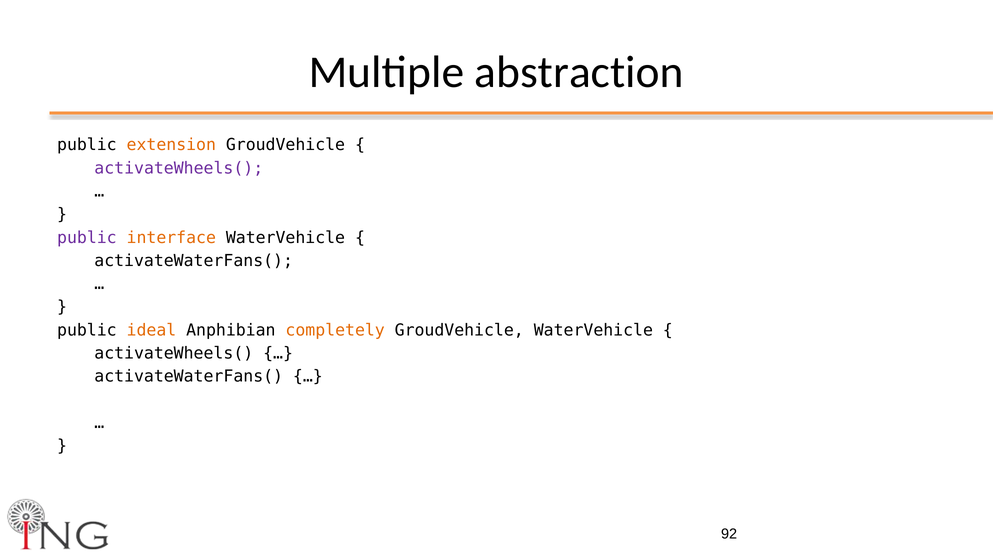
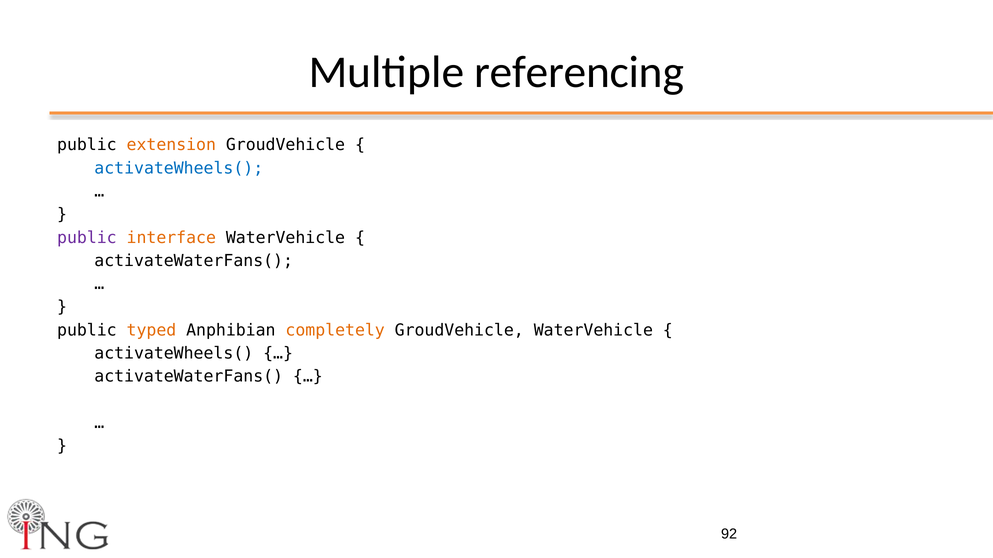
abstraction: abstraction -> referencing
activateWheels( at (179, 168) colour: purple -> blue
ideal: ideal -> typed
